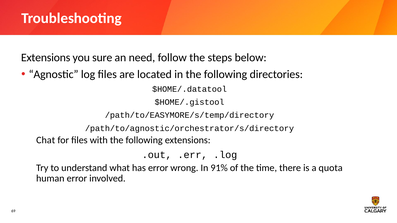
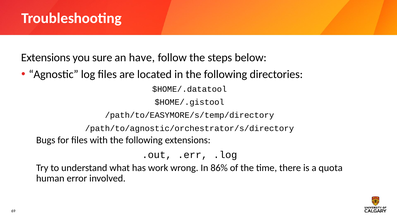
need: need -> have
Chat: Chat -> Bugs
has error: error -> work
91%: 91% -> 86%
